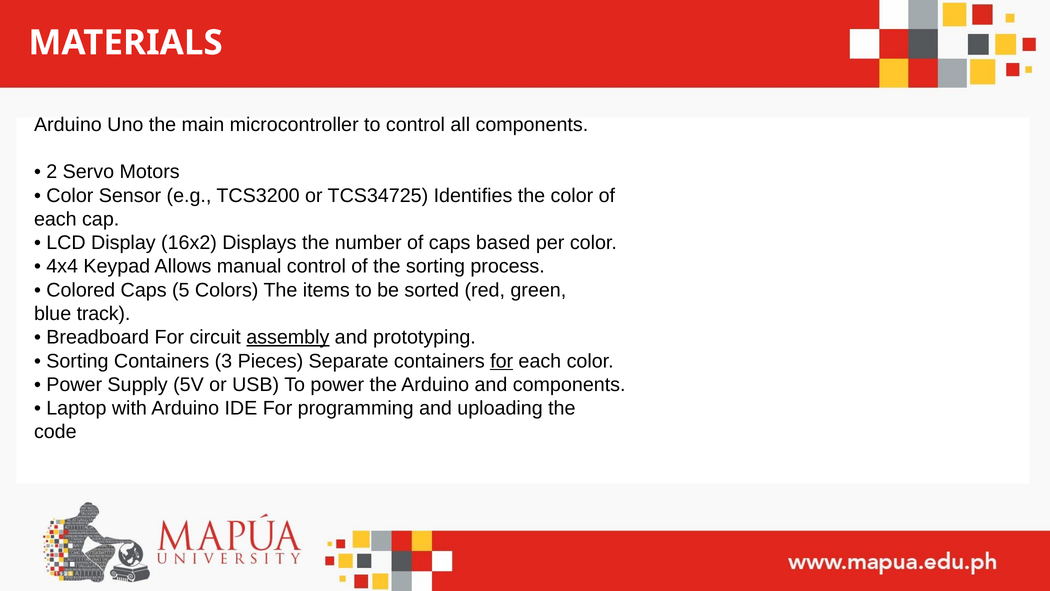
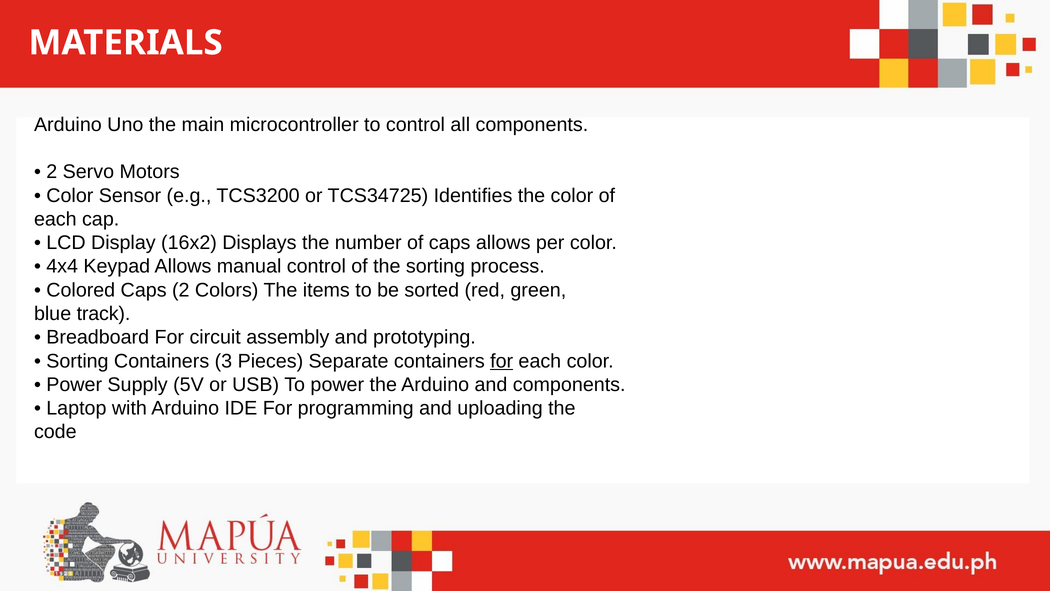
caps based: based -> allows
Caps 5: 5 -> 2
assembly underline: present -> none
